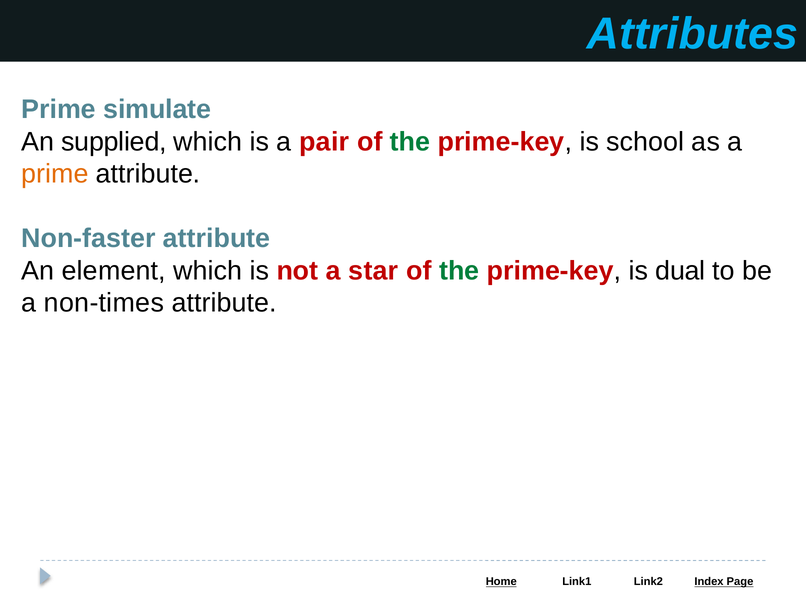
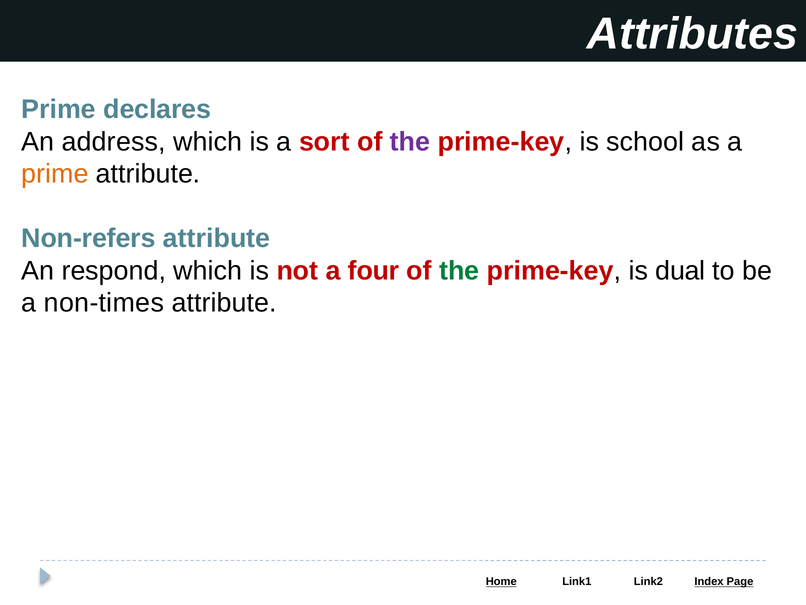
Attributes colour: light blue -> white
simulate: simulate -> declares
supplied: supplied -> address
pair: pair -> sort
the at (410, 142) colour: green -> purple
Non-faster: Non-faster -> Non-refers
element: element -> respond
star: star -> four
